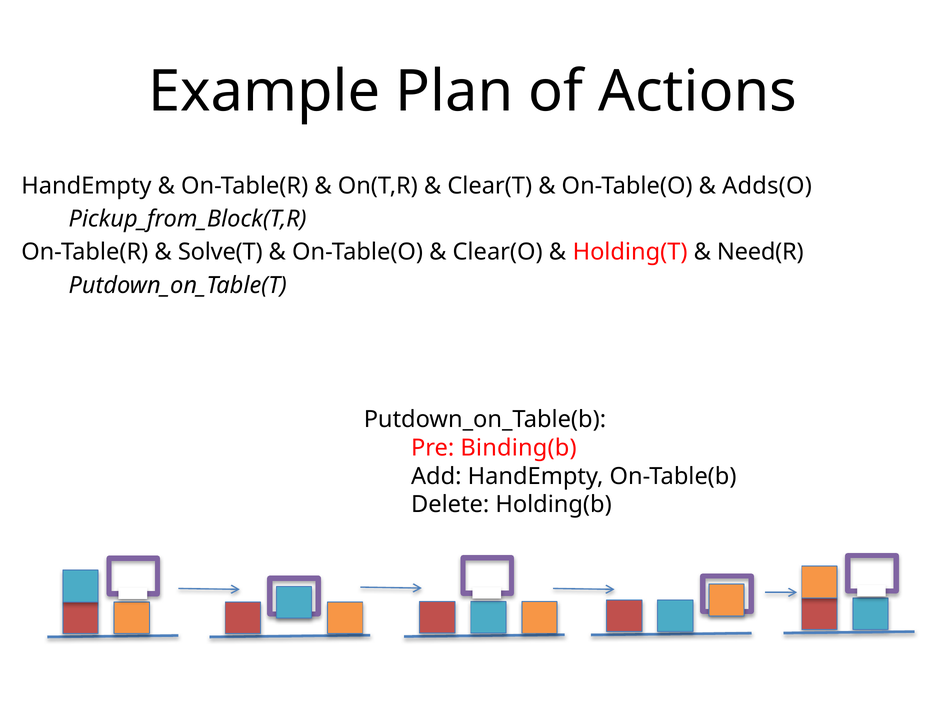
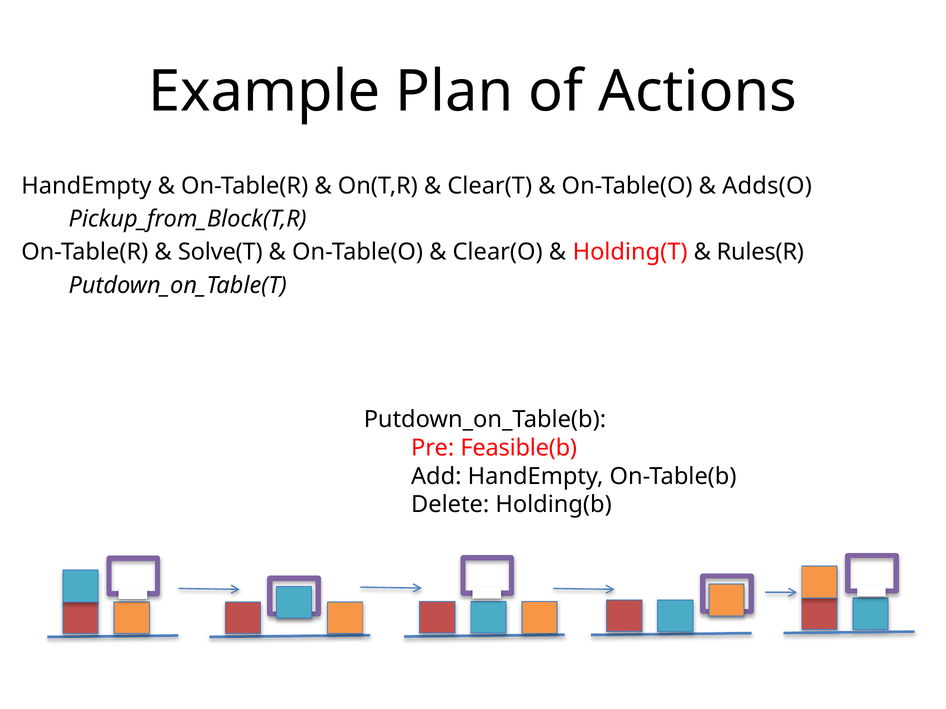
Need(R: Need(R -> Rules(R
Binding(b: Binding(b -> Feasible(b
